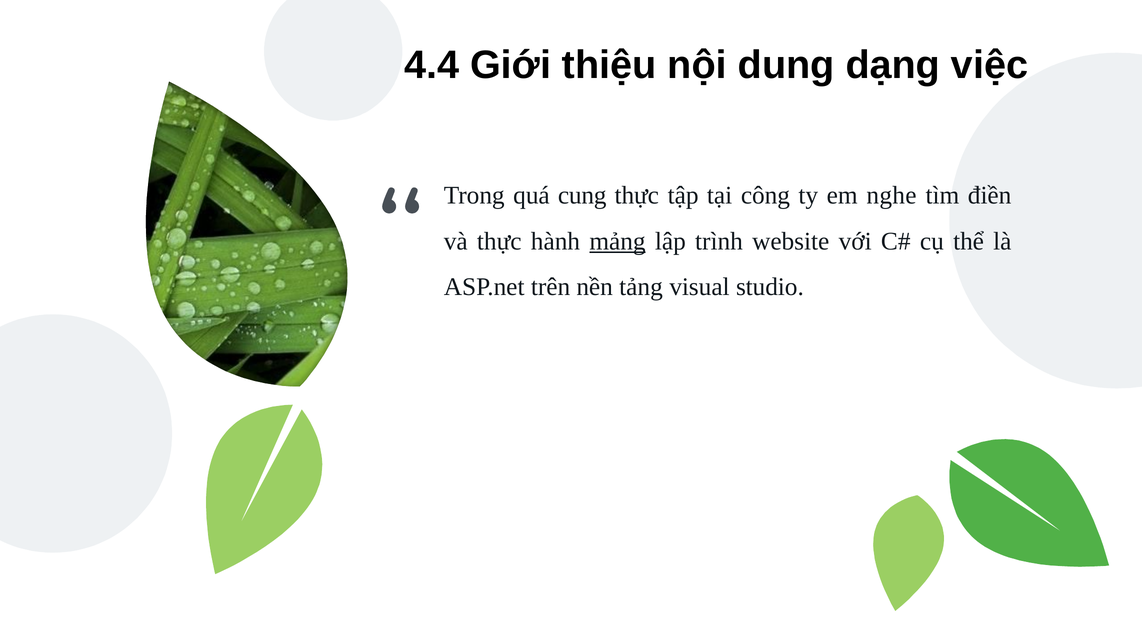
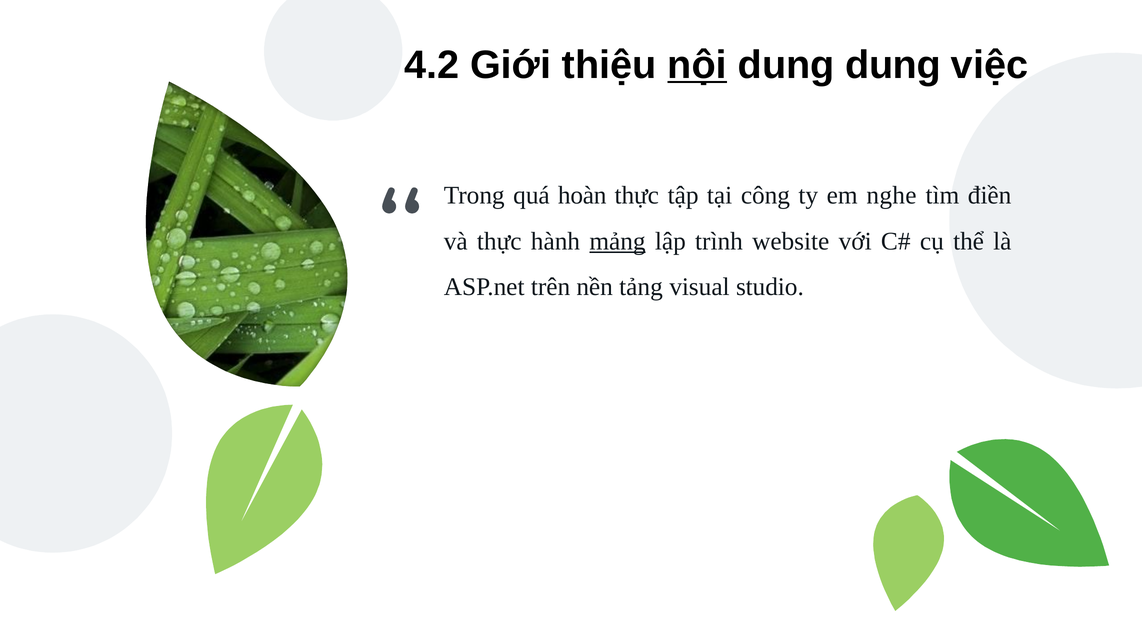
4.4: 4.4 -> 4.2
nội underline: none -> present
dung dạng: dạng -> dung
cung: cung -> hoàn
